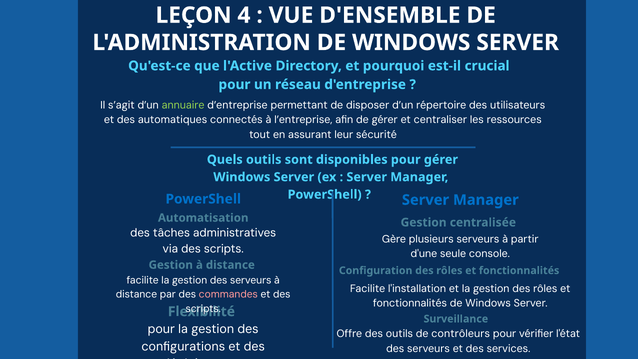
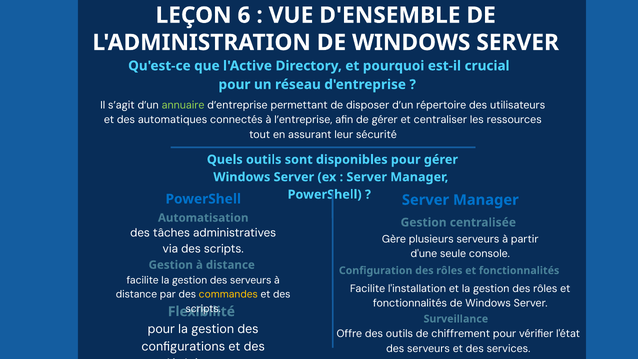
4: 4 -> 6
commandes colour: pink -> yellow
contrôleurs: contrôleurs -> chiffrement
